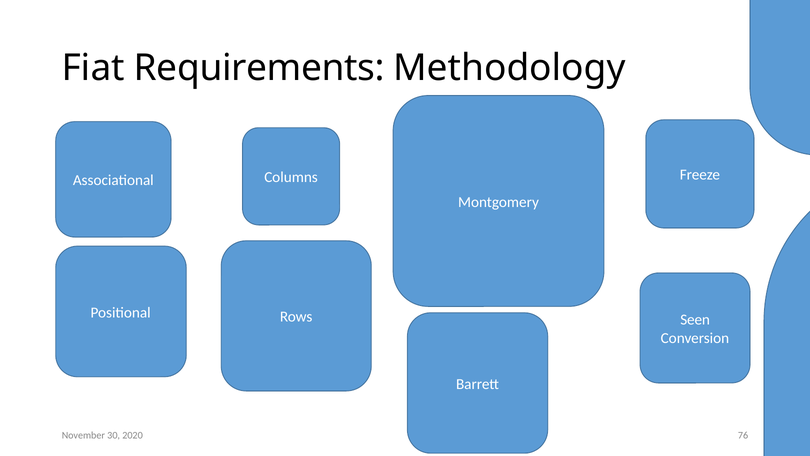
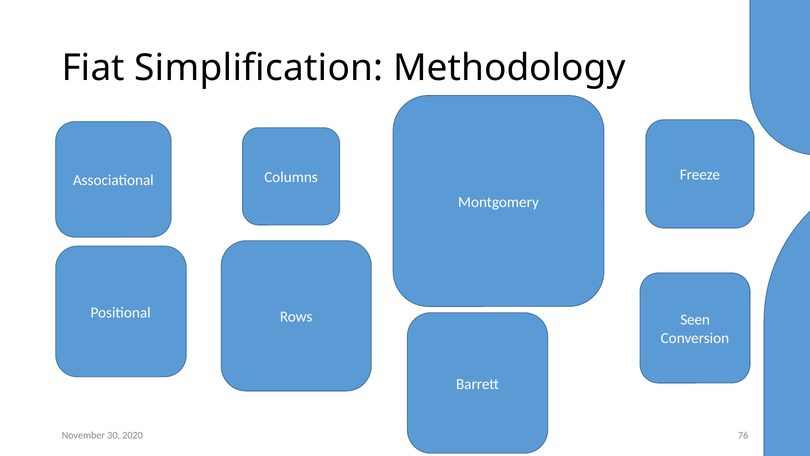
Requirements: Requirements -> Simplification
